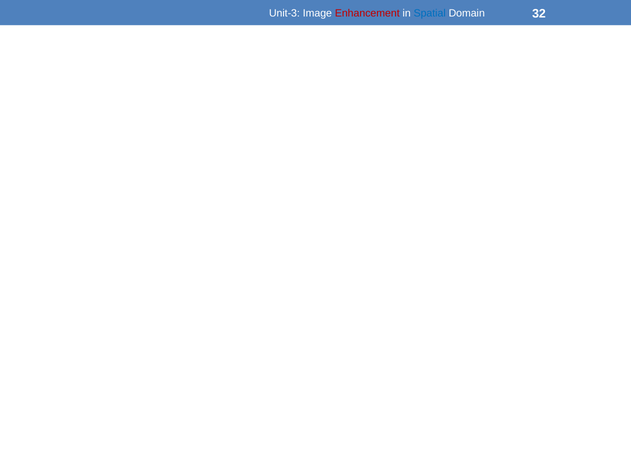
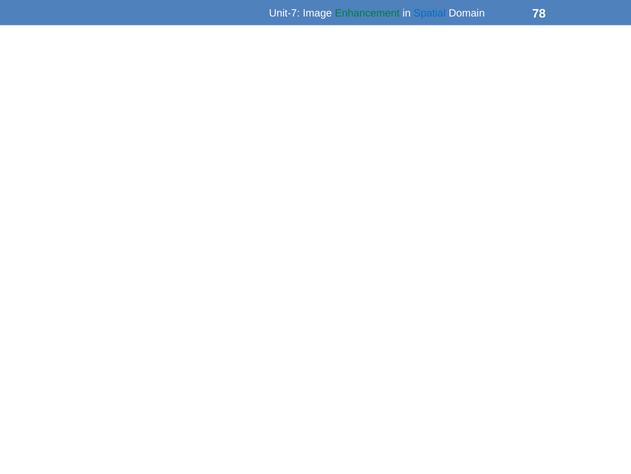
Unit-3: Unit-3 -> Unit-7
Enhancement colour: red -> green
32: 32 -> 78
